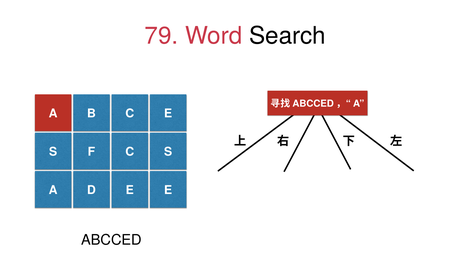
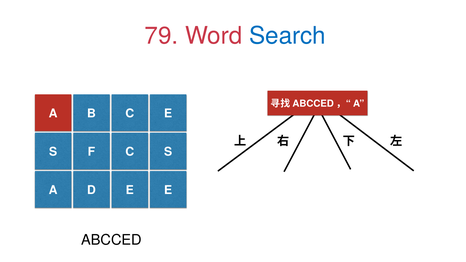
Search colour: black -> blue
